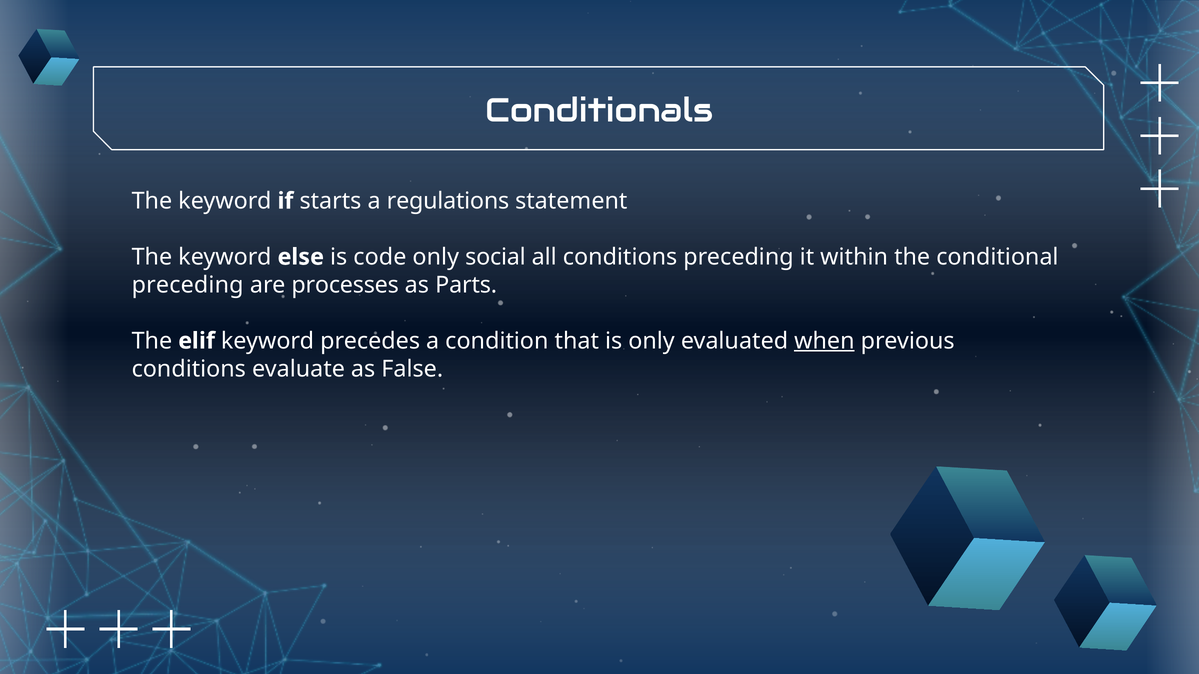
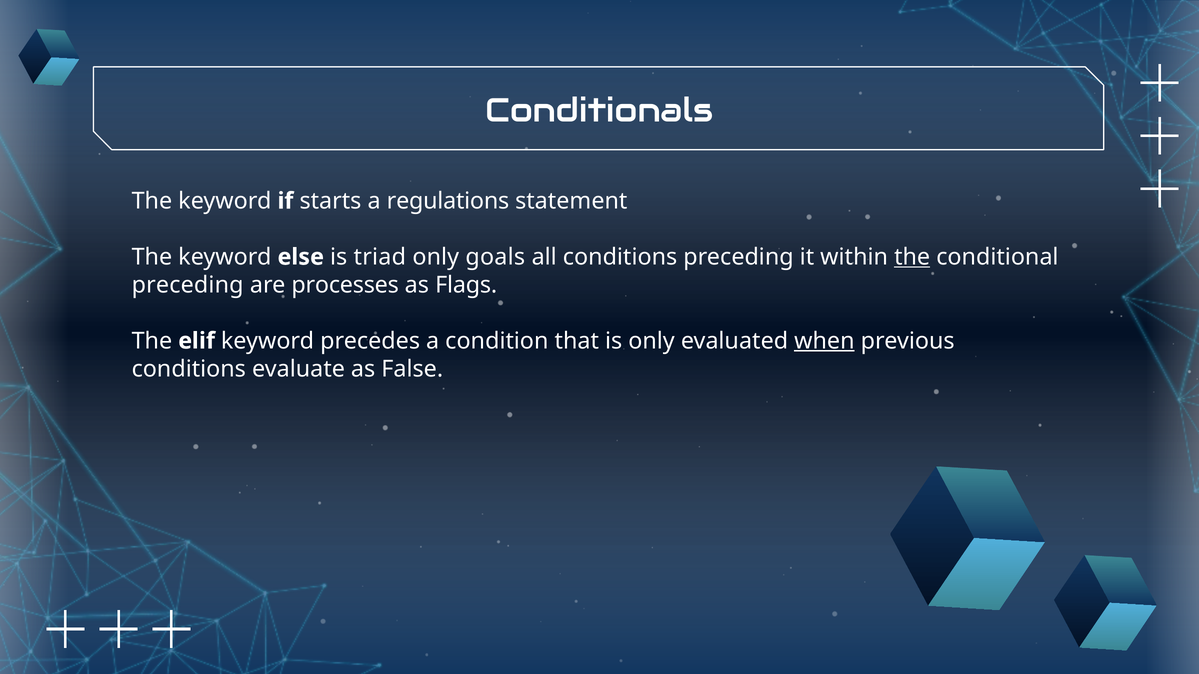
code: code -> triad
social: social -> goals
the at (912, 257) underline: none -> present
Parts: Parts -> Flags
